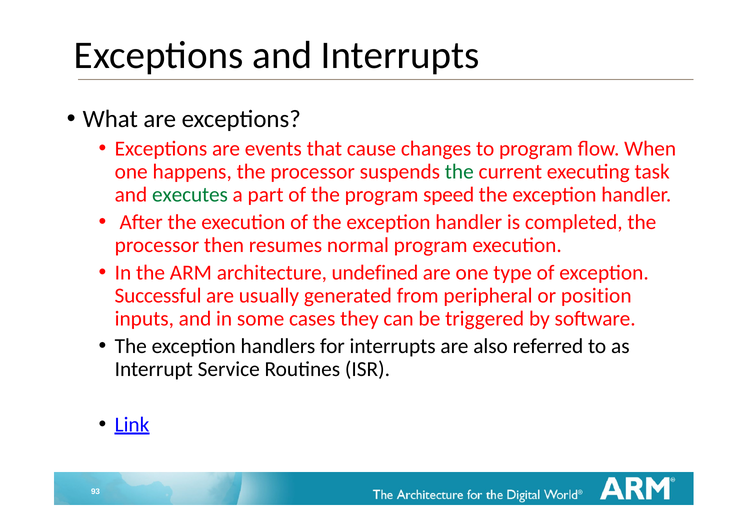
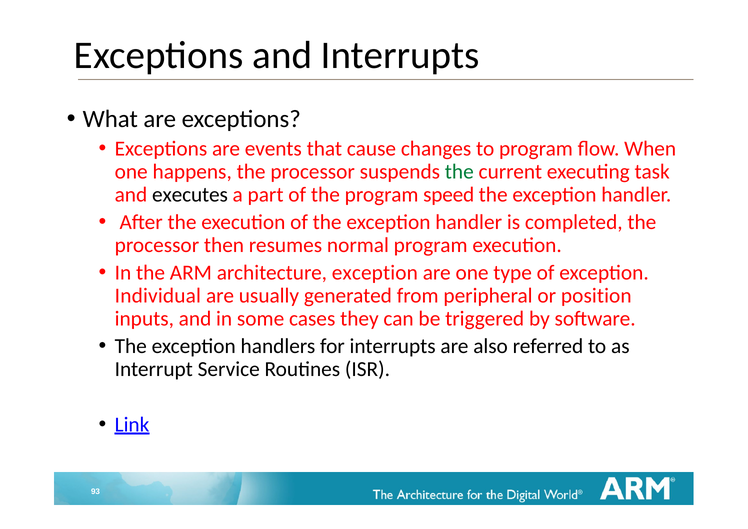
executes colour: green -> black
architecture undefined: undefined -> exception
Successful: Successful -> Individual
